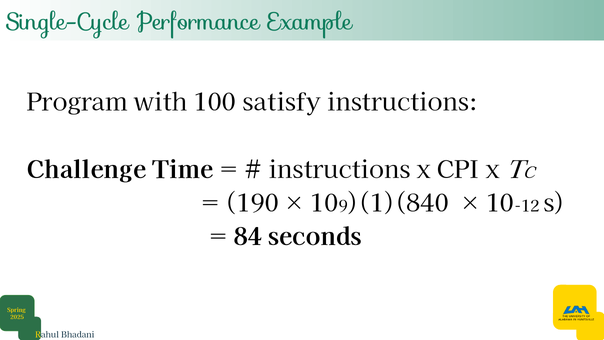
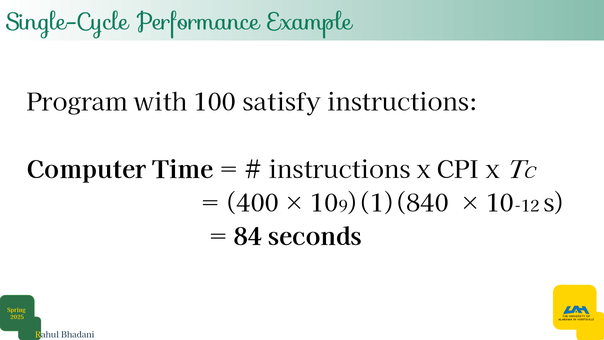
Challenge: Challenge -> Computer
190: 190 -> 400
